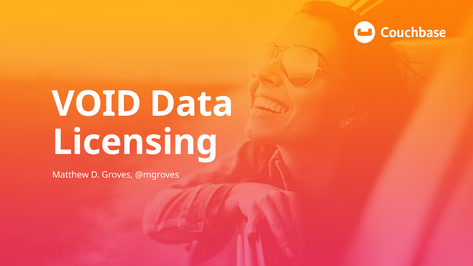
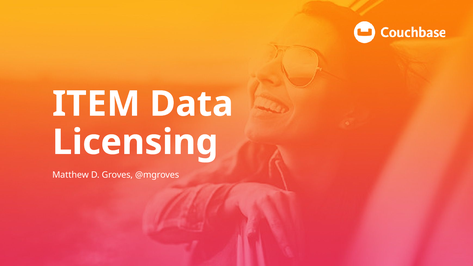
VOID: VOID -> ITEM
